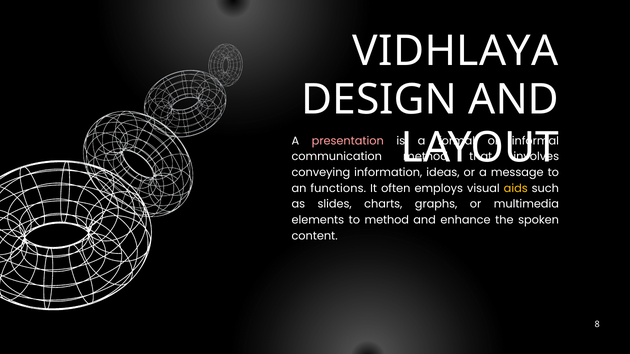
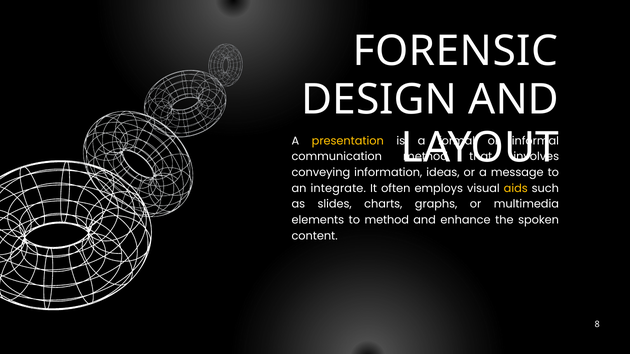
VIDHLAYA: VIDHLAYA -> FORENSIC
presentation colour: pink -> yellow
functions: functions -> integrate
